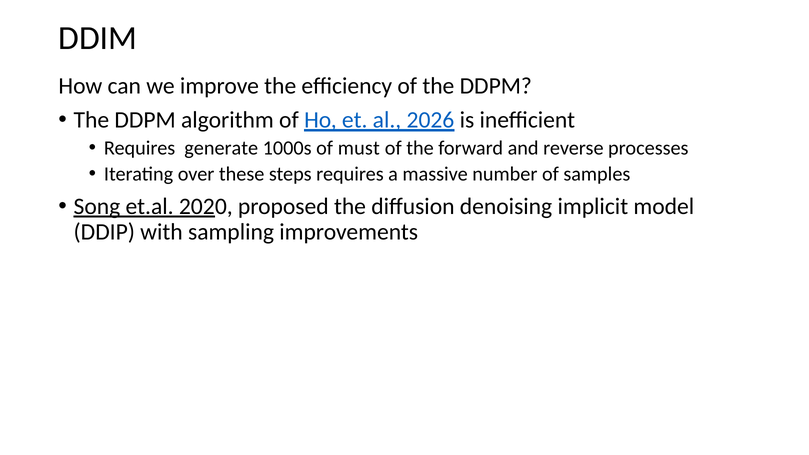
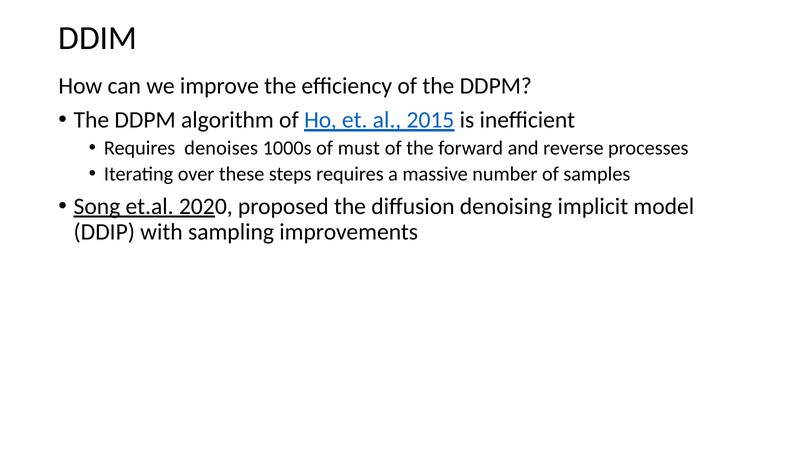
2026: 2026 -> 2015
generate: generate -> denoises
